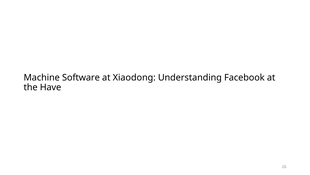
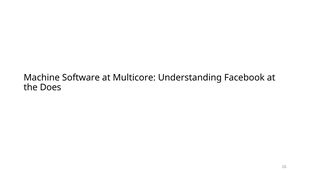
Xiaodong: Xiaodong -> Multicore
Have: Have -> Does
